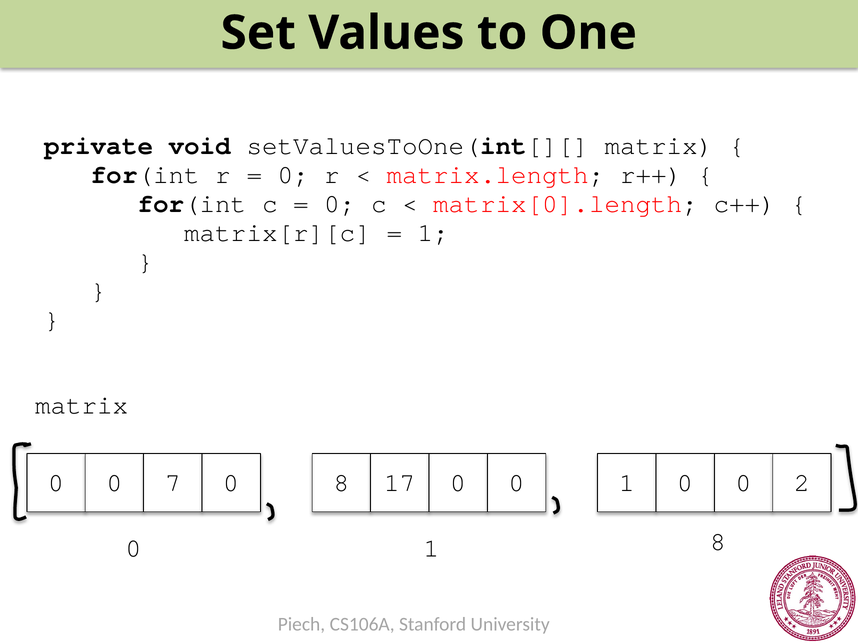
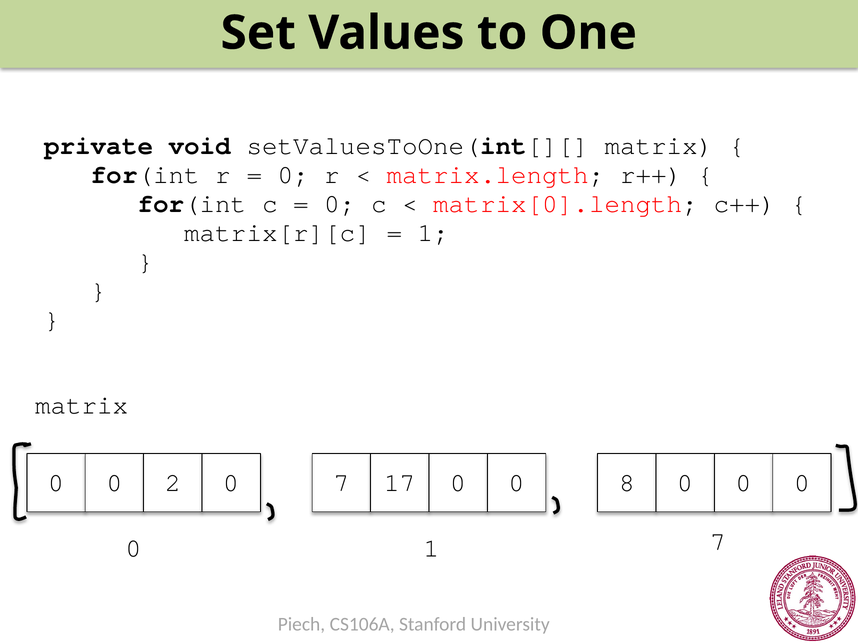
7: 7 -> 2
0 8: 8 -> 7
0 0 1: 1 -> 8
2 at (802, 482): 2 -> 0
1 8: 8 -> 7
